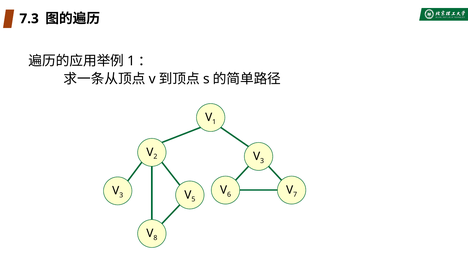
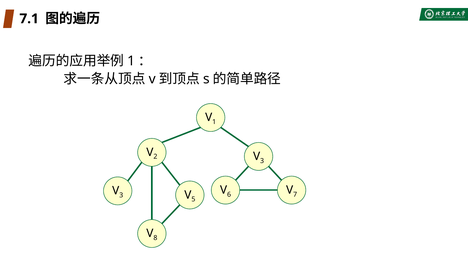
7.3: 7.3 -> 7.1
